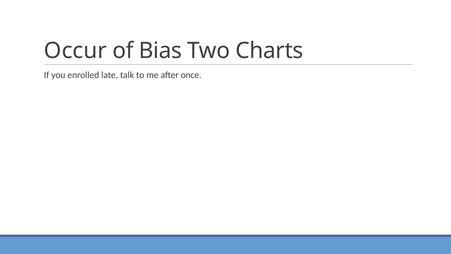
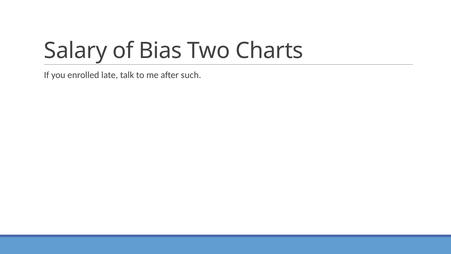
Occur: Occur -> Salary
once: once -> such
